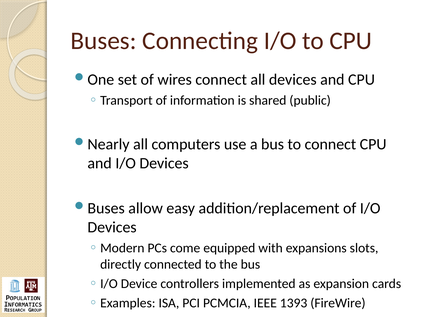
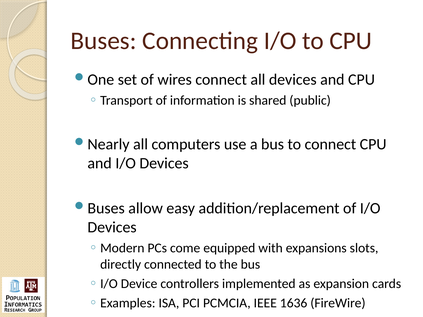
1393: 1393 -> 1636
